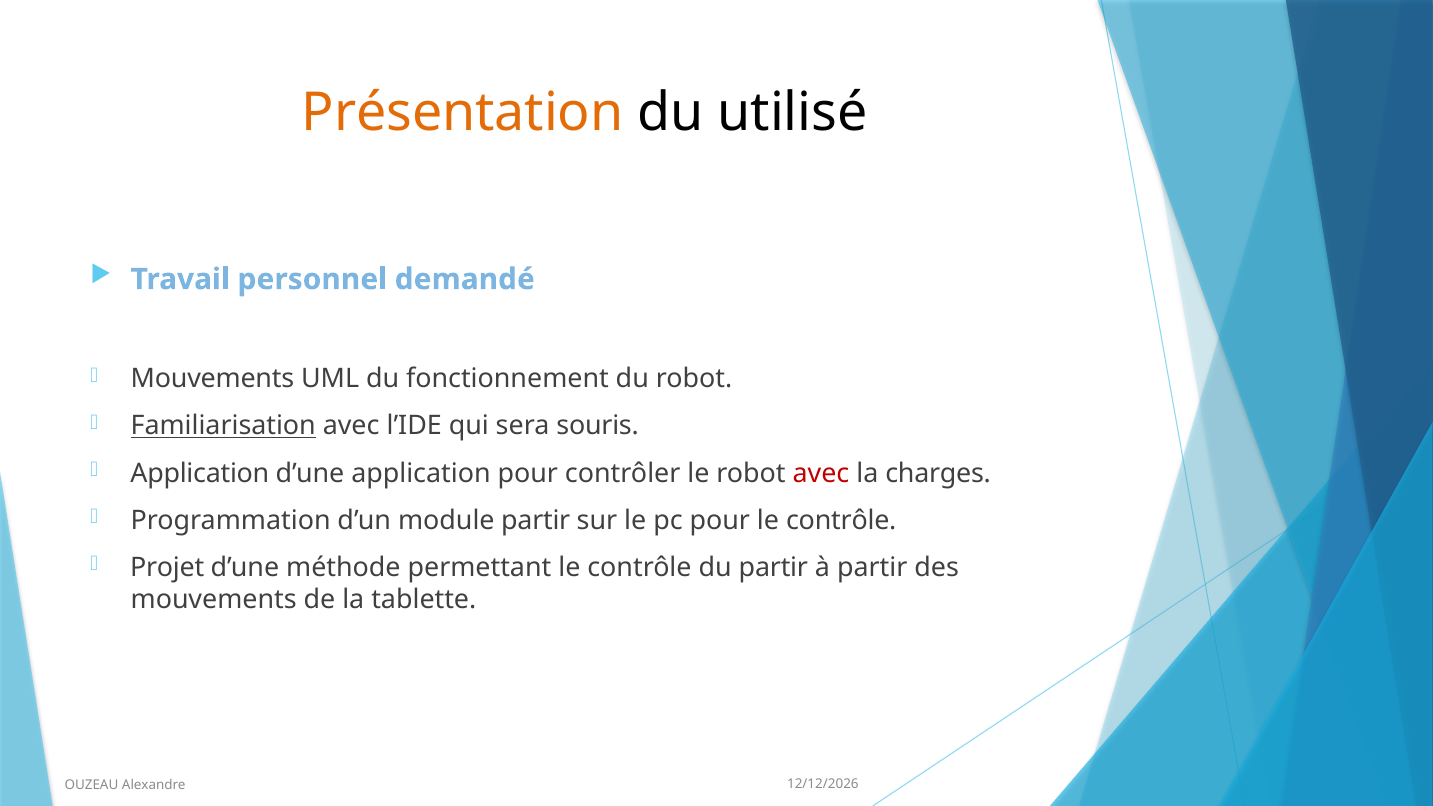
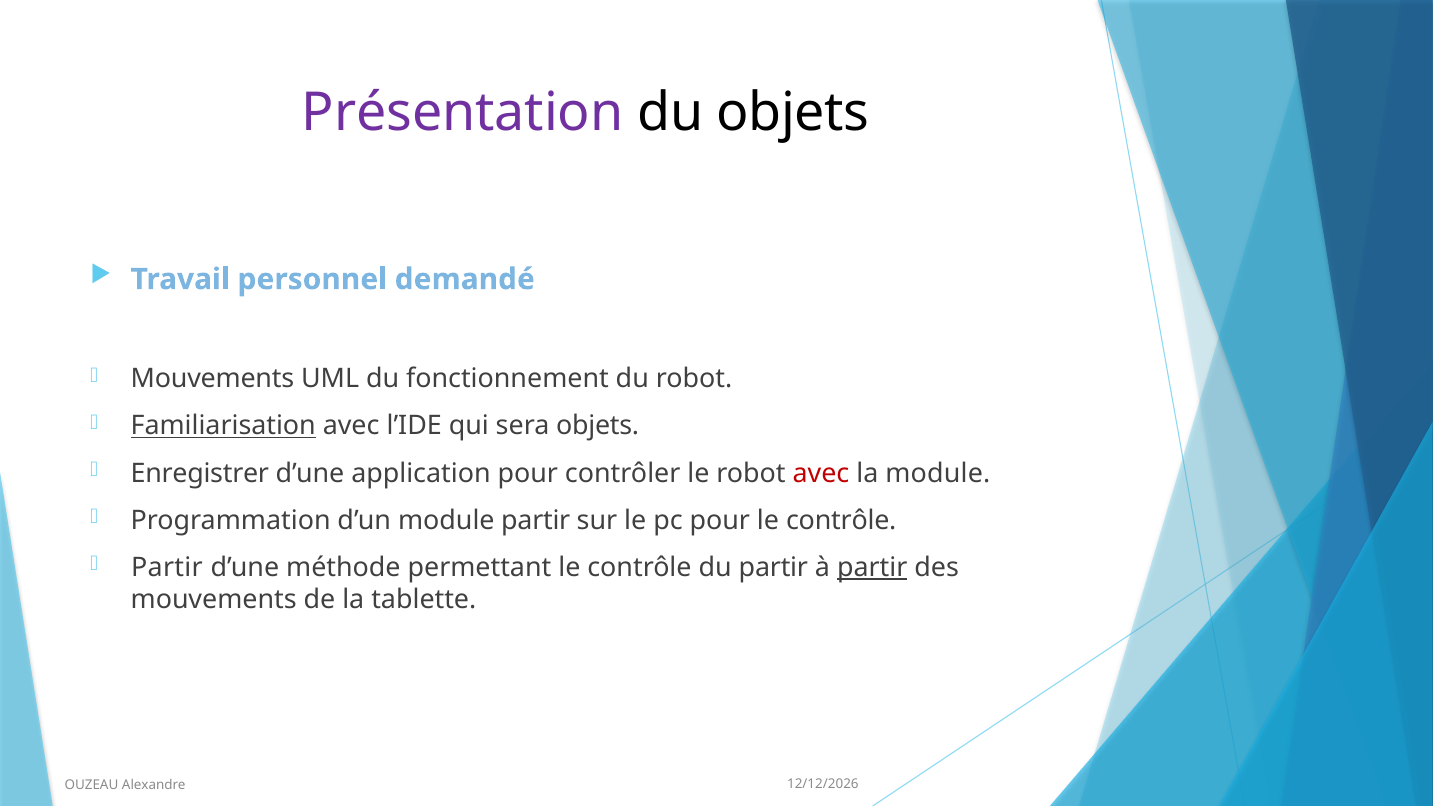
Présentation colour: orange -> purple
du utilisé: utilisé -> objets
sera souris: souris -> objets
Application at (200, 473): Application -> Enregistrer
la charges: charges -> module
Projet at (167, 568): Projet -> Partir
partir at (872, 568) underline: none -> present
